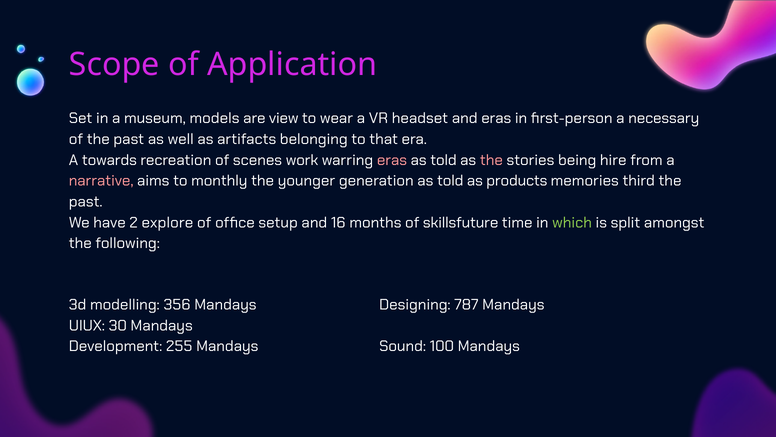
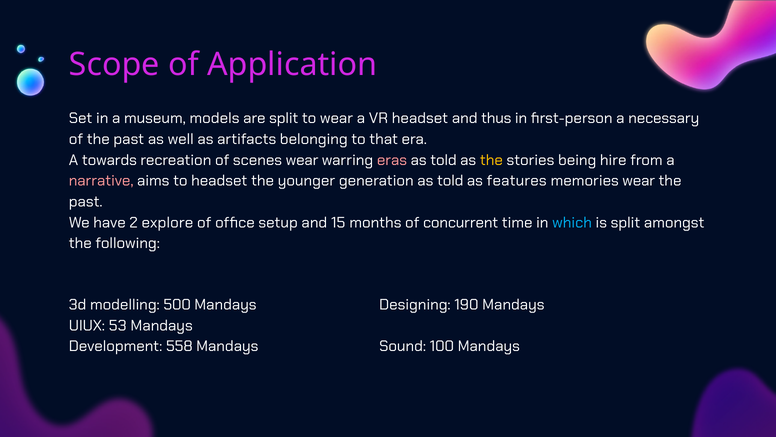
are view: view -> split
and eras: eras -> thus
scenes work: work -> wear
the at (491, 160) colour: pink -> yellow
to monthly: monthly -> headset
products: products -> features
memories third: third -> wear
16: 16 -> 15
skillsfuture: skillsfuture -> concurrent
which colour: light green -> light blue
356: 356 -> 500
787: 787 -> 190
30: 30 -> 53
255: 255 -> 558
